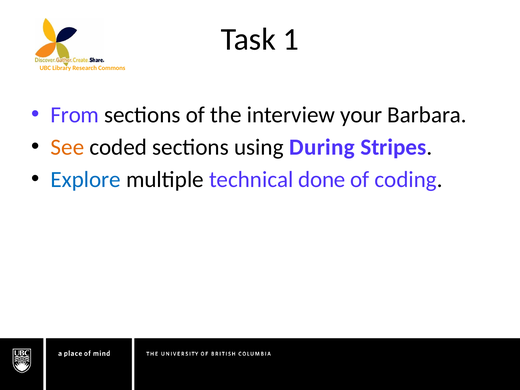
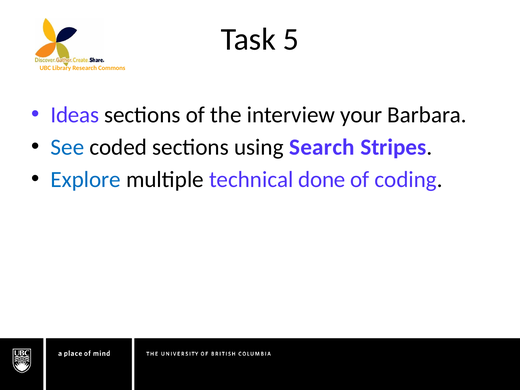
1: 1 -> 5
From: From -> Ideas
See colour: orange -> blue
During: During -> Search
